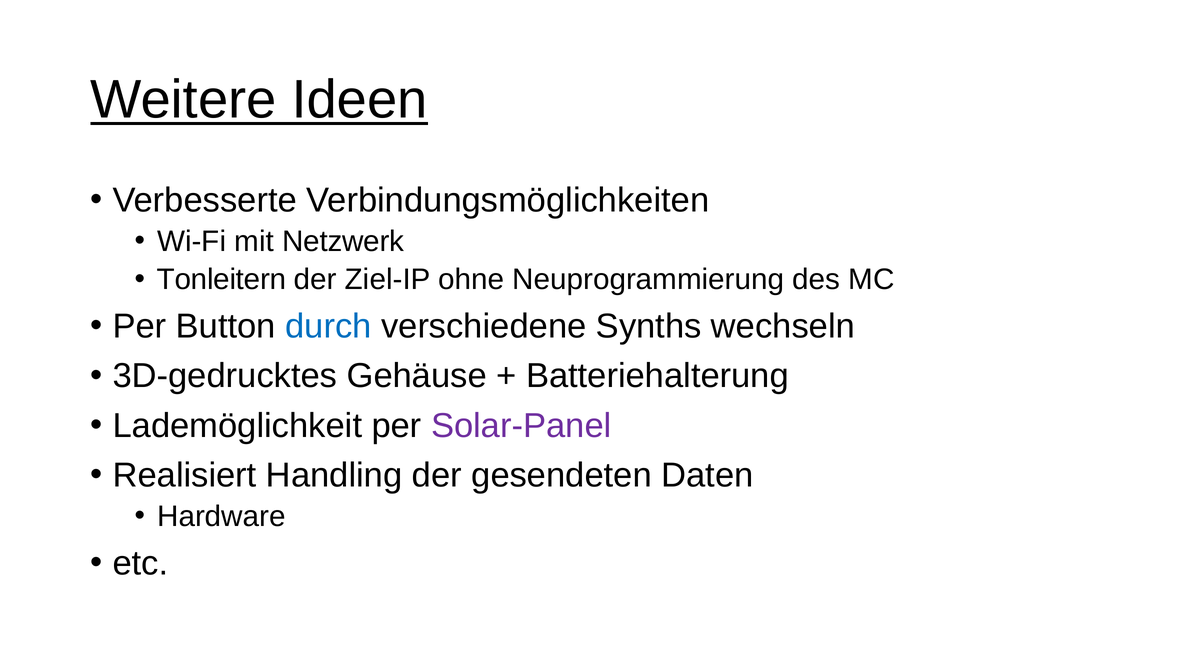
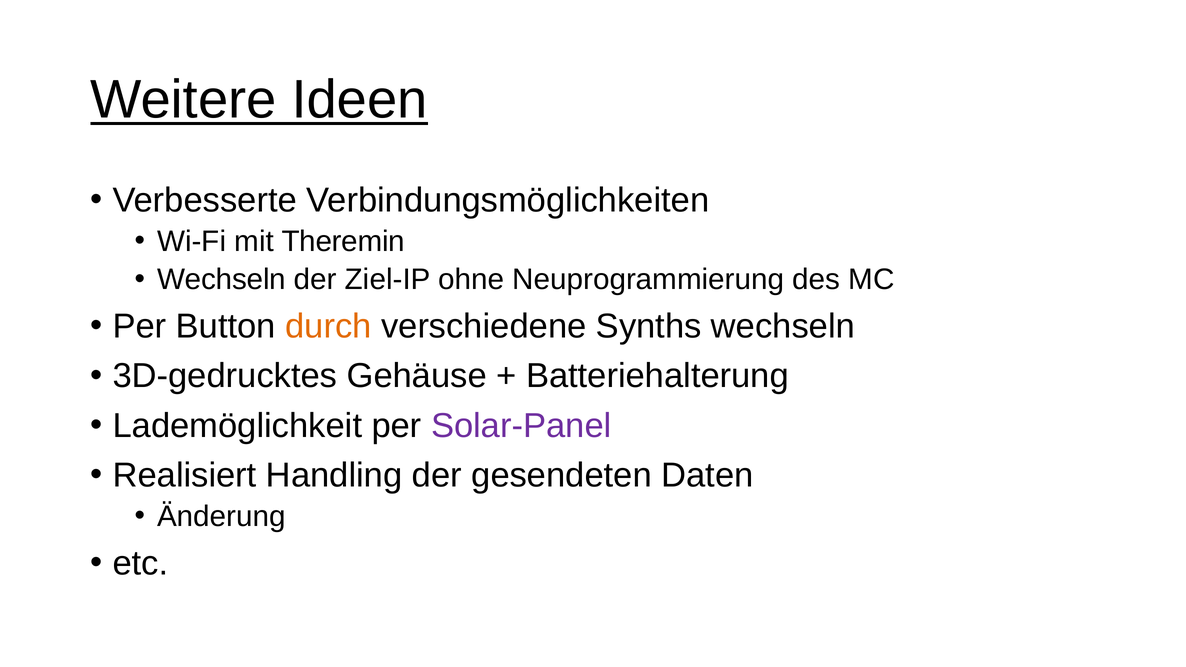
Netzwerk: Netzwerk -> Theremin
Tonleitern at (222, 280): Tonleitern -> Wechseln
durch colour: blue -> orange
Hardware: Hardware -> Änderung
